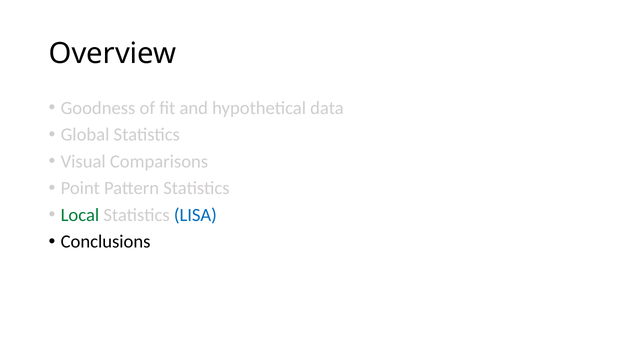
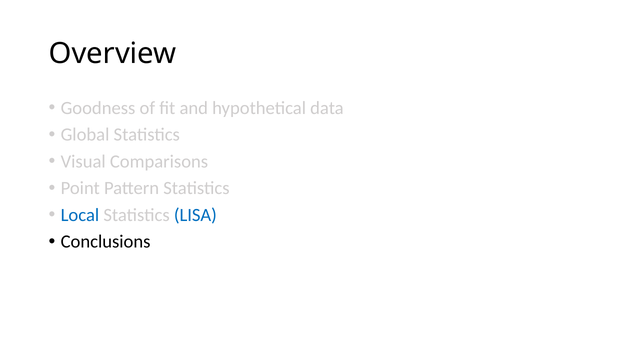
Local colour: green -> blue
